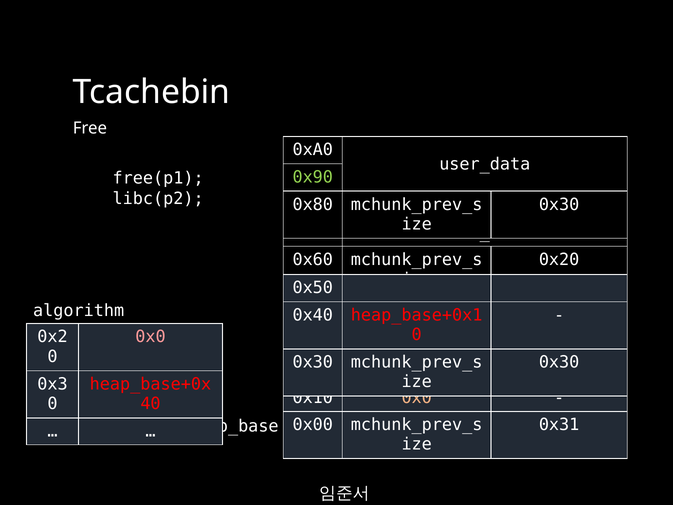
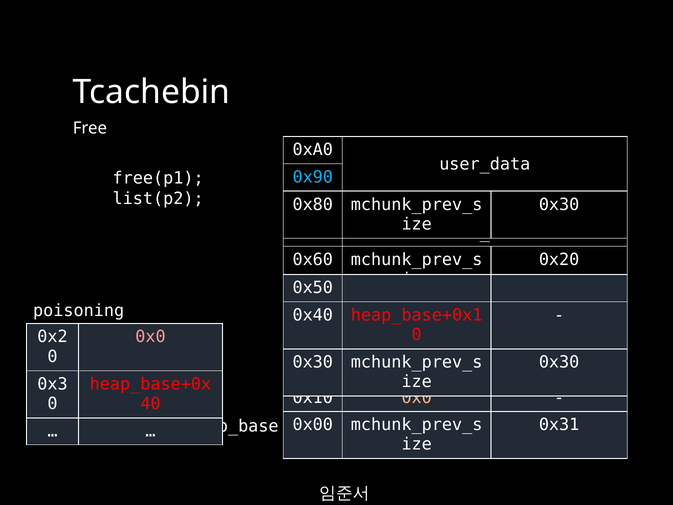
0x90 colour: light green -> light blue
libc(p2: libc(p2 -> list(p2
algorithm: algorithm -> poisoning
